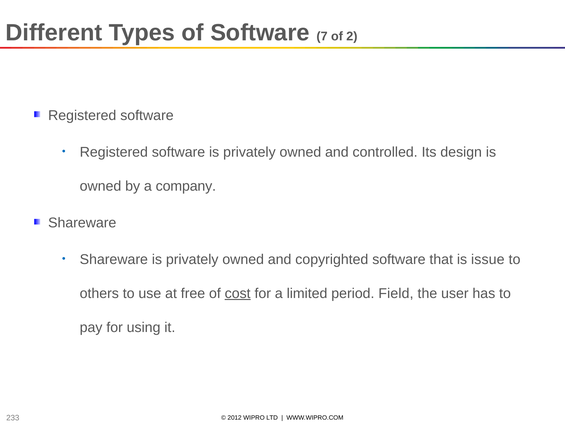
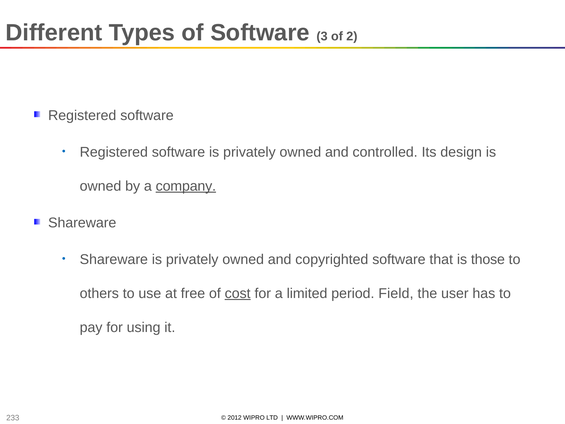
7: 7 -> 3
company underline: none -> present
issue: issue -> those
